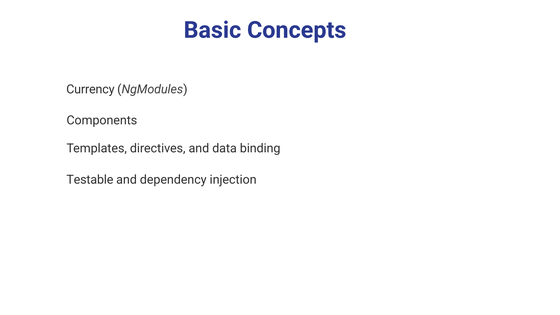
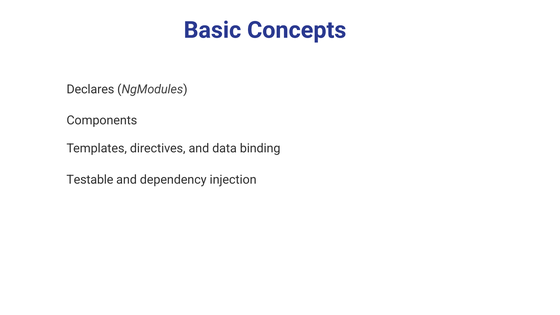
Currency: Currency -> Declares
